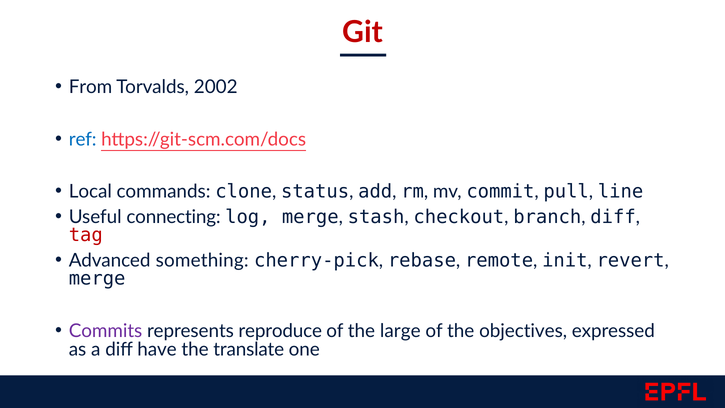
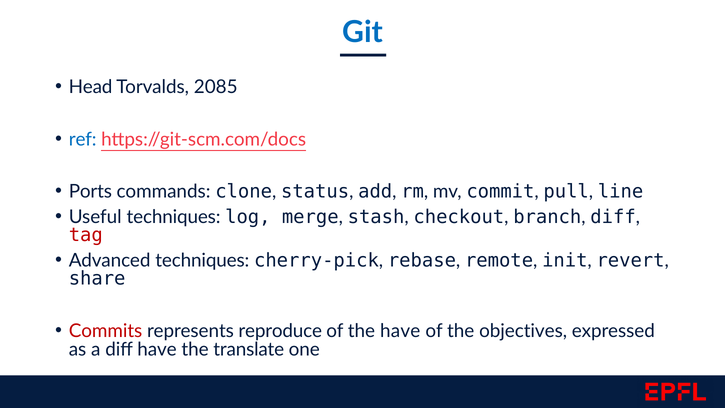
Git colour: red -> blue
From: From -> Head
2002: 2002 -> 2085
Local: Local -> Ports
Useful connecting: connecting -> techniques
Advanced something: something -> techniques
merge at (97, 279): merge -> share
Commits colour: purple -> red
the large: large -> have
